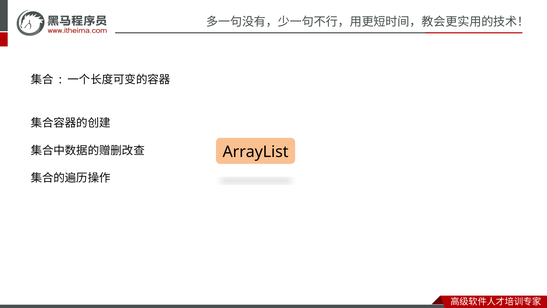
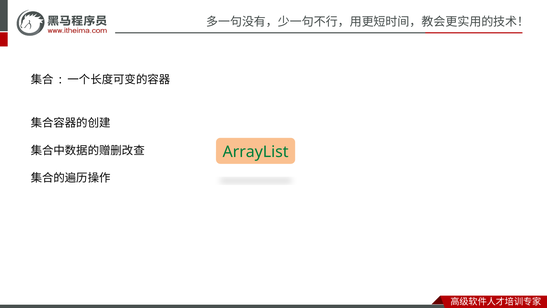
ArrayList colour: black -> green
